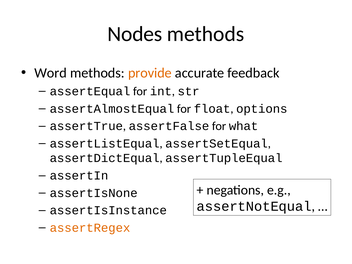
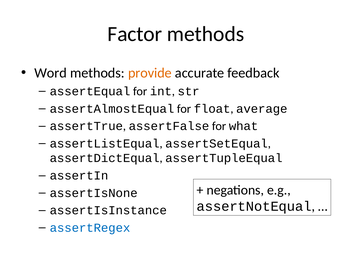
Nodes: Nodes -> Factor
options: options -> average
assertRegex colour: orange -> blue
